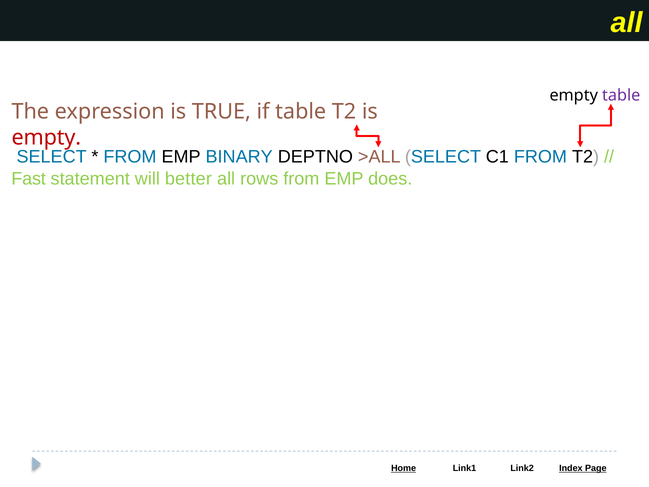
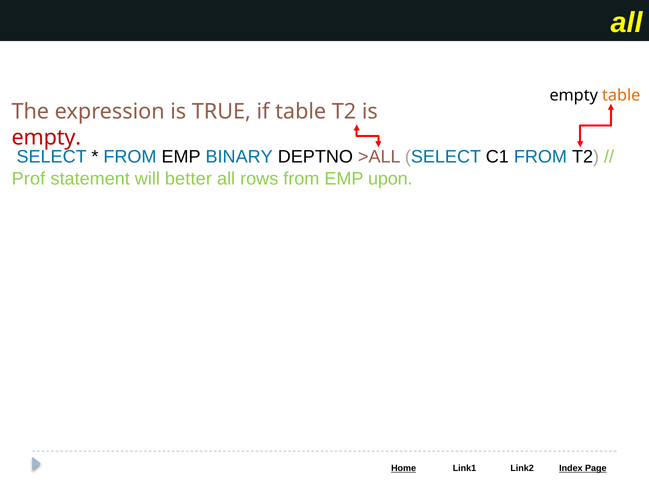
table at (621, 95) colour: purple -> orange
Fast: Fast -> Prof
does: does -> upon
